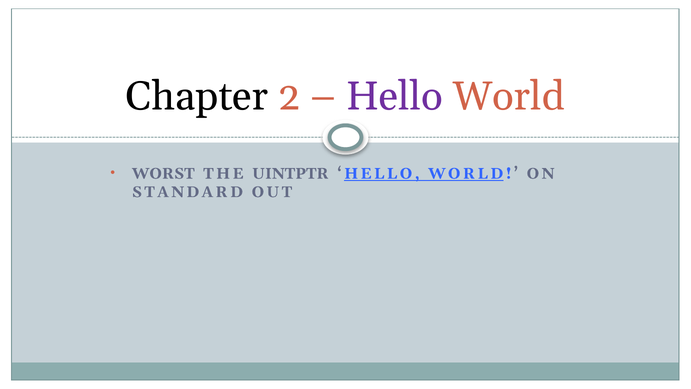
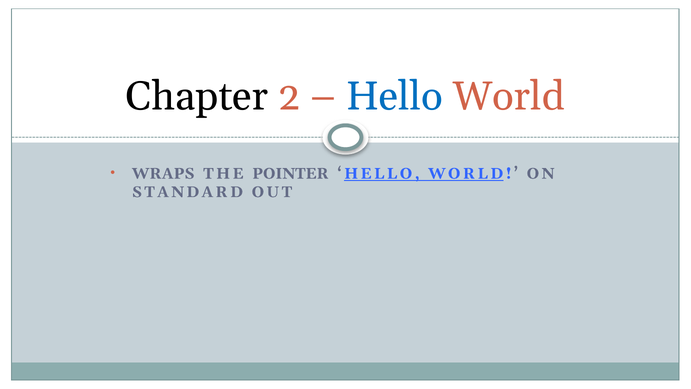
Hello at (395, 96) colour: purple -> blue
WORST: WORST -> WRAPS
UINTPTR: UINTPTR -> POINTER
